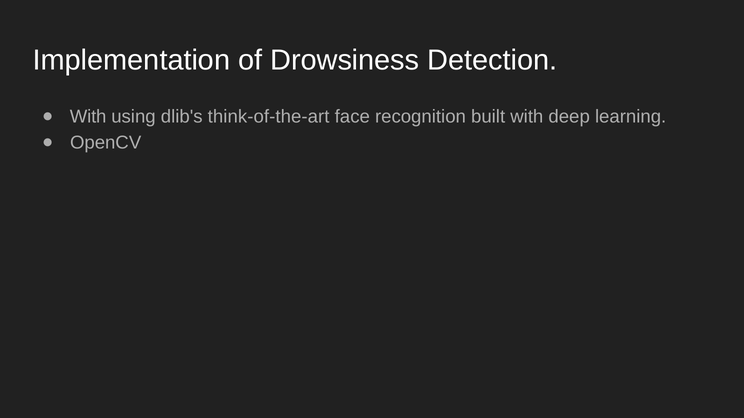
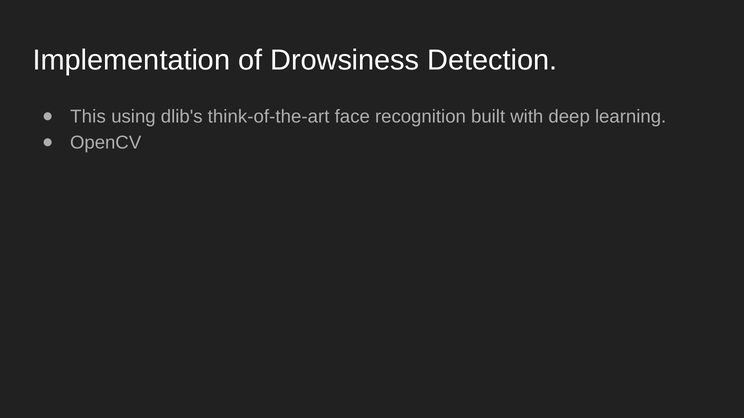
With at (88, 117): With -> This
